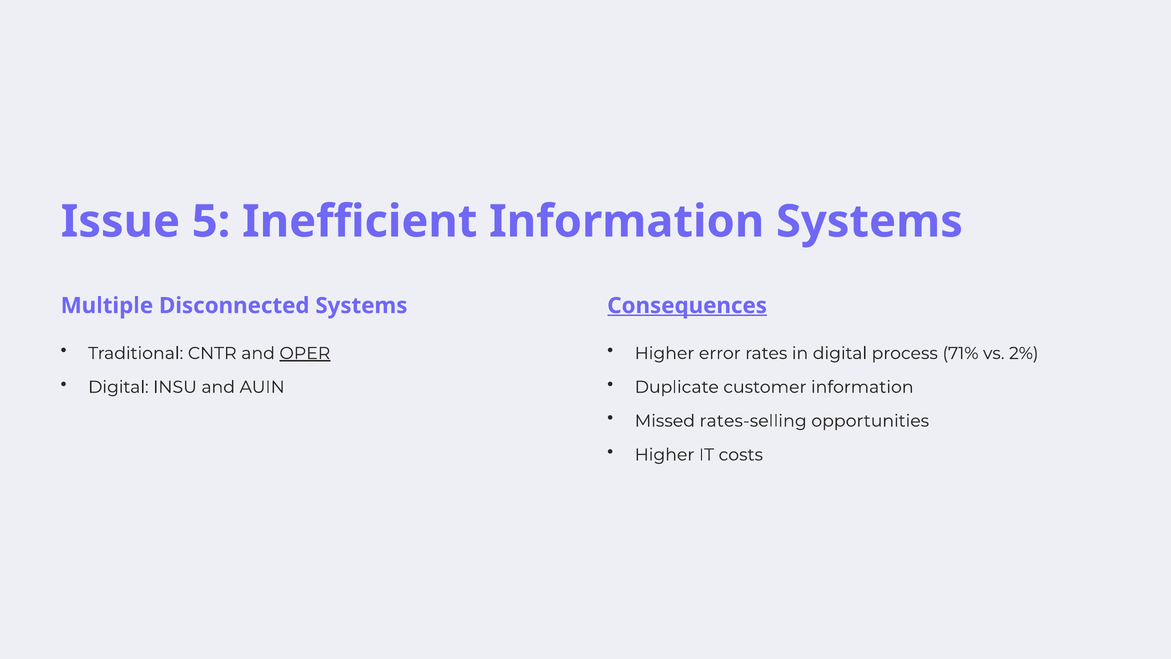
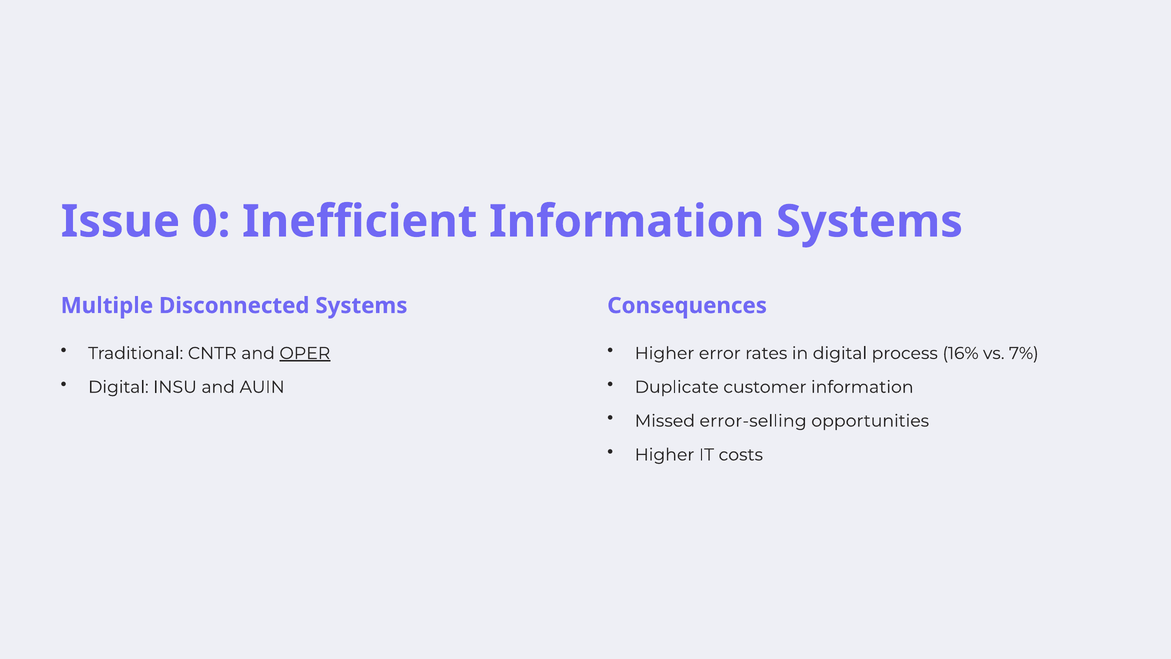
5: 5 -> 0
Consequences underline: present -> none
71%: 71% -> 16%
2%: 2% -> 7%
rates-selling: rates-selling -> error-selling
